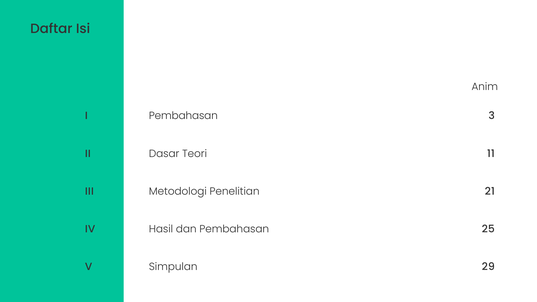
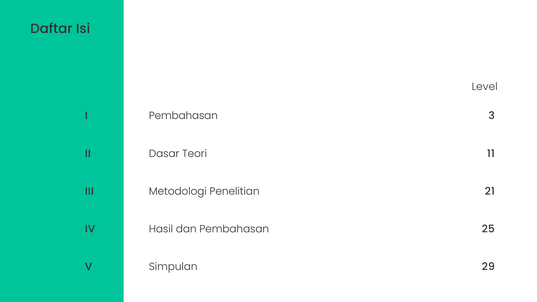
Anim: Anim -> Level
